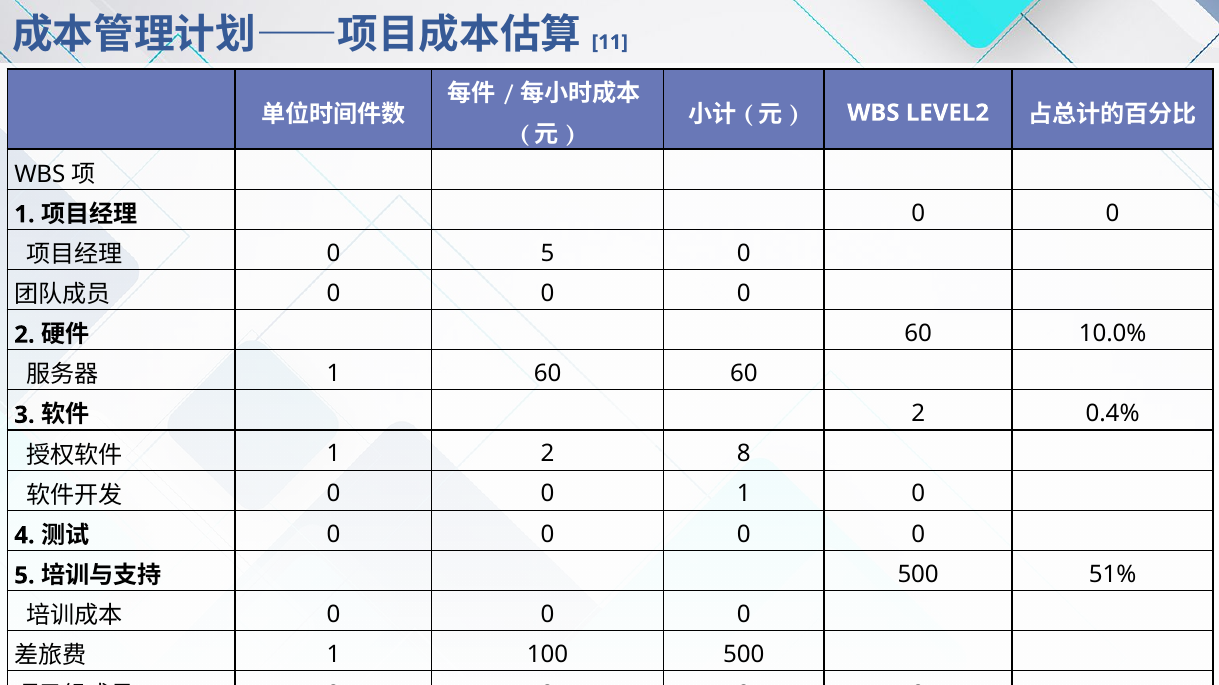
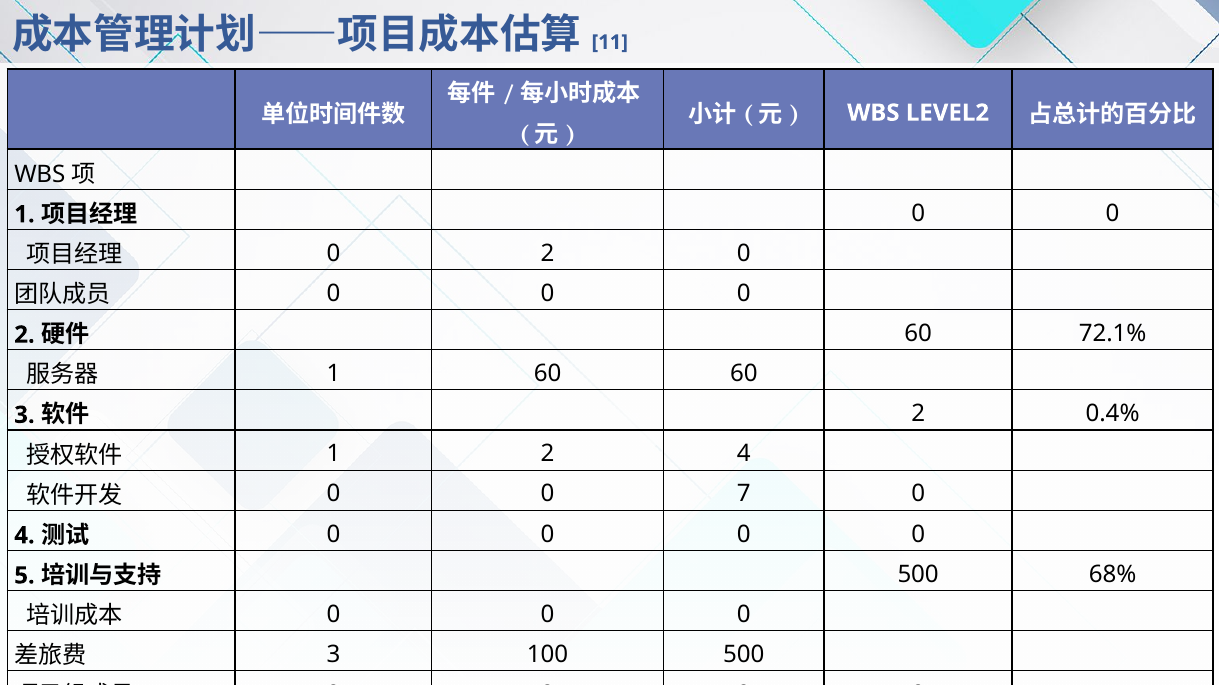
5 at (548, 254): 5 -> 2
10.0%: 10.0% -> 72.1%
2 8: 8 -> 4
0 1: 1 -> 7
51%: 51% -> 68%
1 at (333, 655): 1 -> 3
